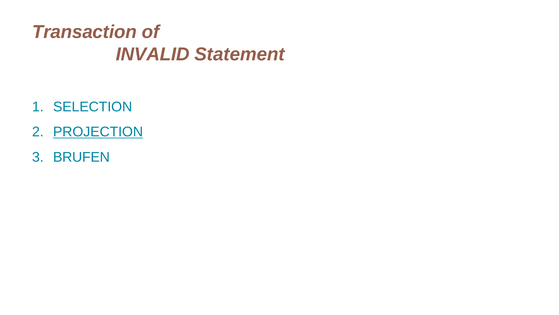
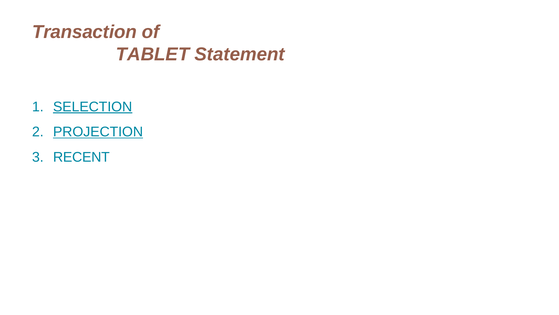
INVALID: INVALID -> TABLET
SELECTION underline: none -> present
BRUFEN: BRUFEN -> RECENT
